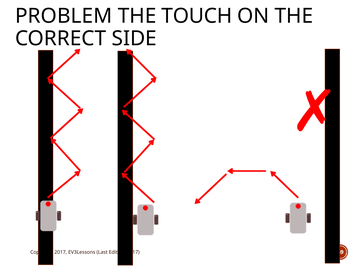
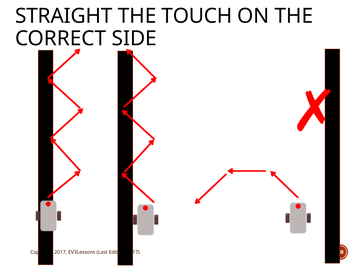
PROBLEM: PROBLEM -> STRAIGHT
